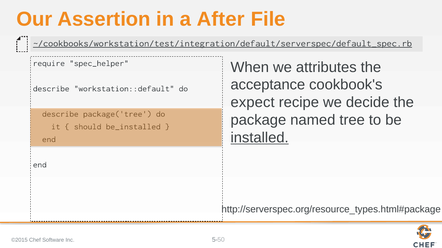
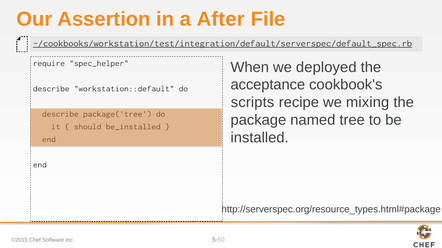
attributes: attributes -> deployed
expect: expect -> scripts
decide: decide -> mixing
installed underline: present -> none
